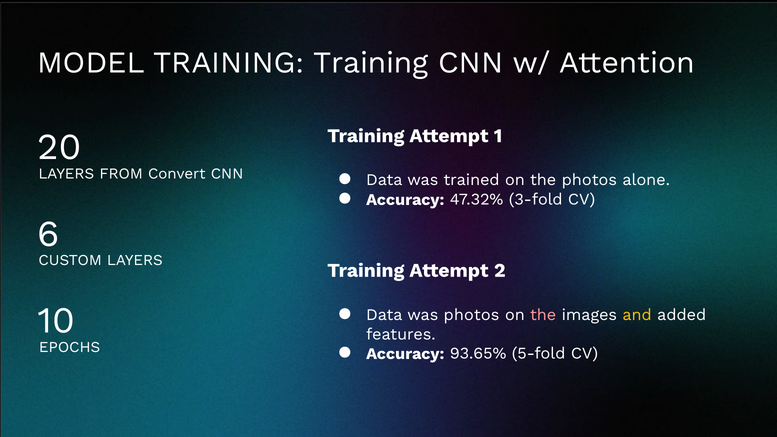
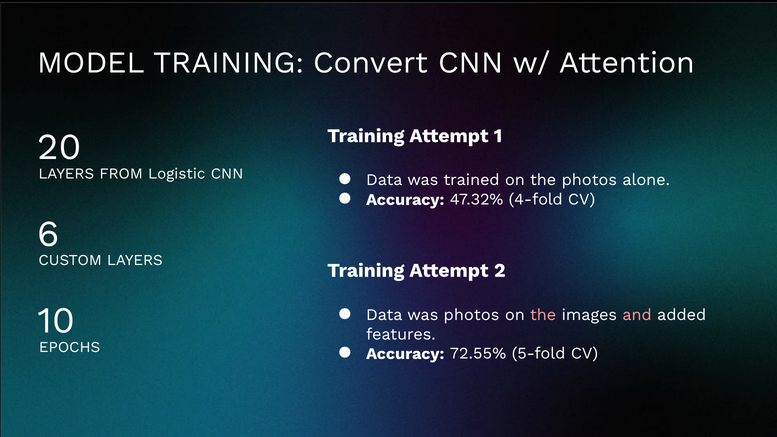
TRAINING Training: Training -> Convert
Convert: Convert -> Logistic
3-fold: 3-fold -> 4-fold
and colour: yellow -> pink
93.65%: 93.65% -> 72.55%
